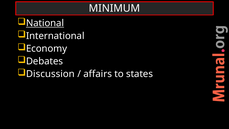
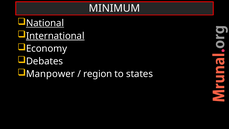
International underline: none -> present
Discussion: Discussion -> Manpower
affairs: affairs -> region
